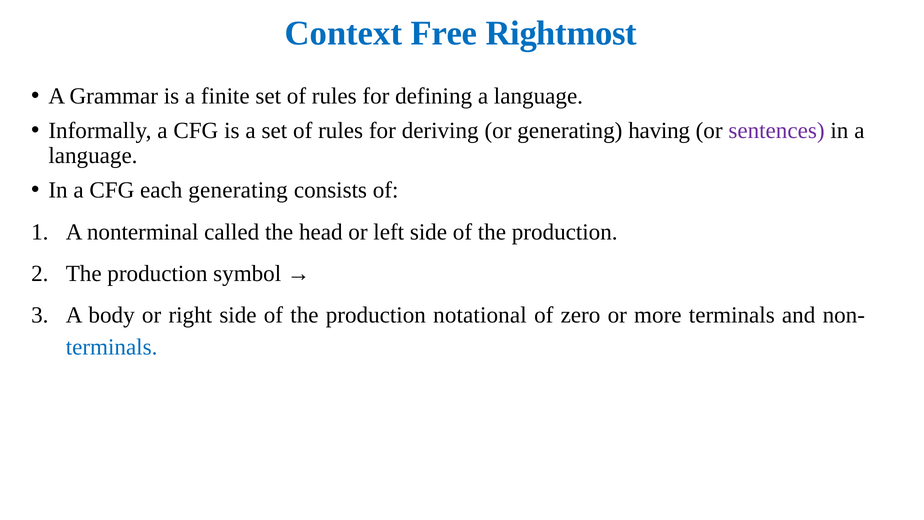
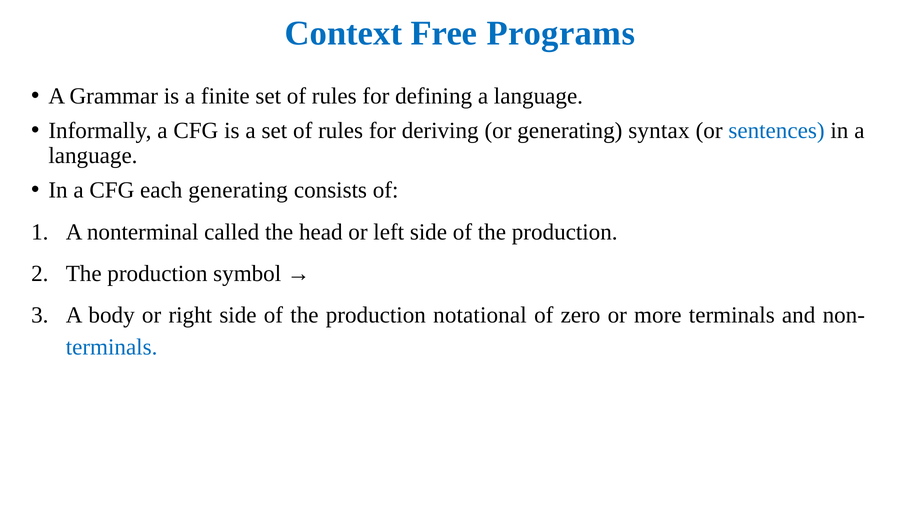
Rightmost: Rightmost -> Programs
having: having -> syntax
sentences colour: purple -> blue
